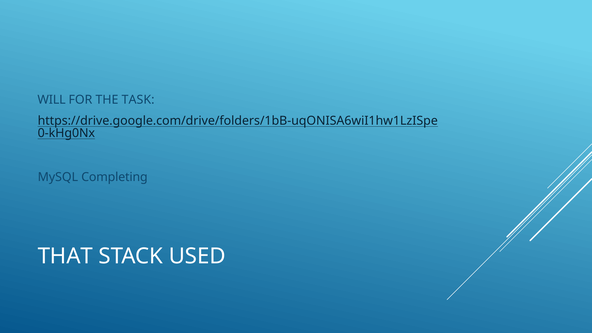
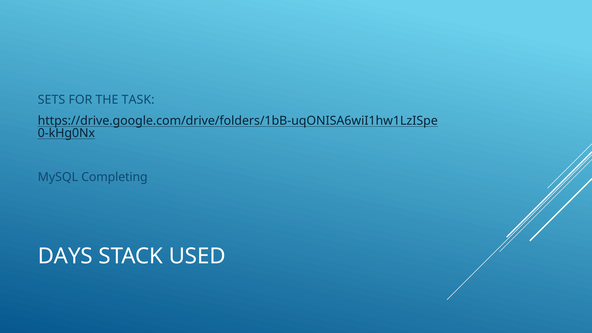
WILL: WILL -> SETS
THAT: THAT -> DAYS
